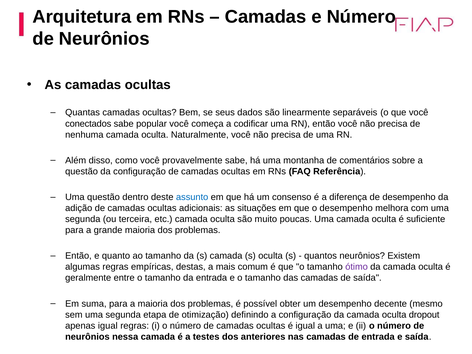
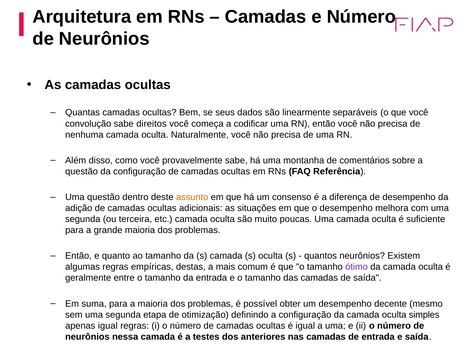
conectados: conectados -> convolução
popular: popular -> direitos
assunto colour: blue -> orange
dropout: dropout -> simples
